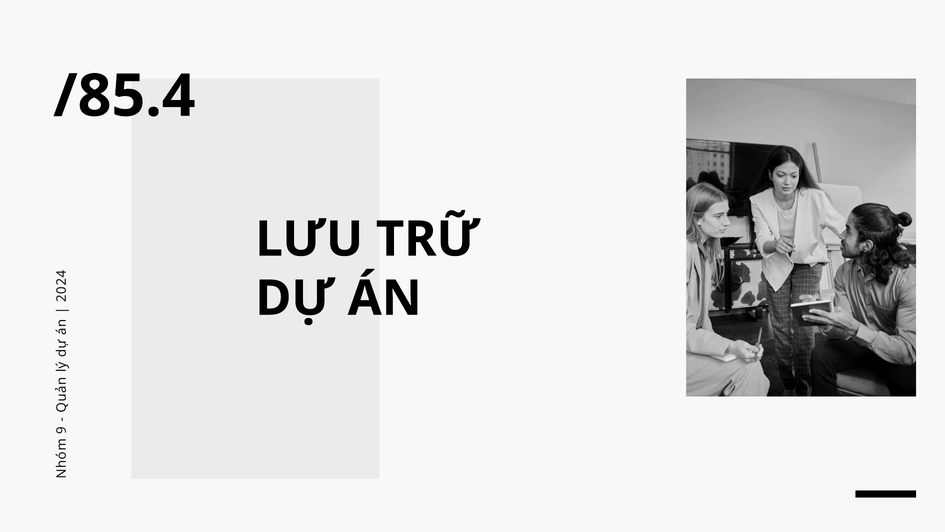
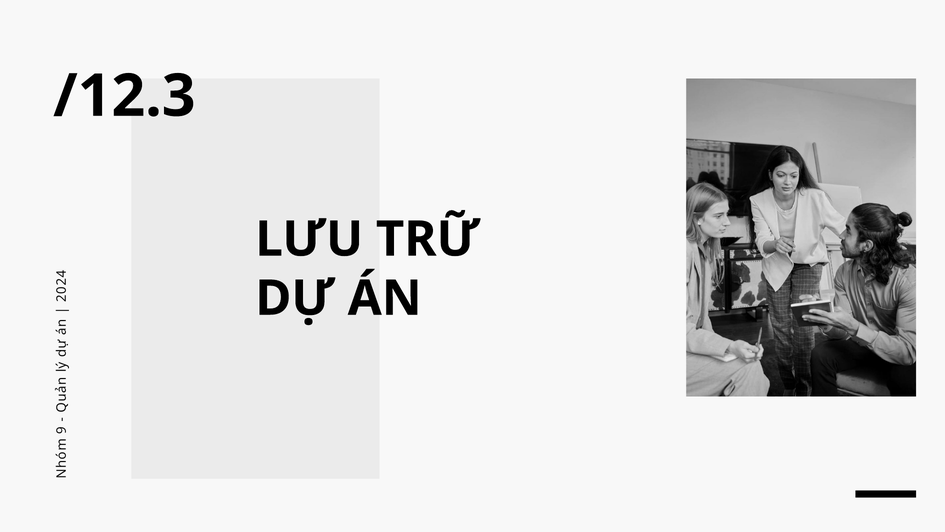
/85.4: /85.4 -> /12.3
